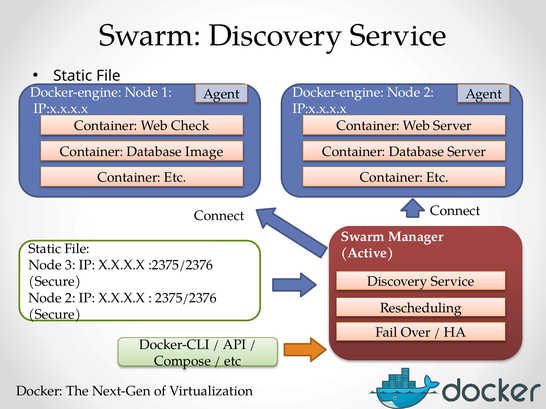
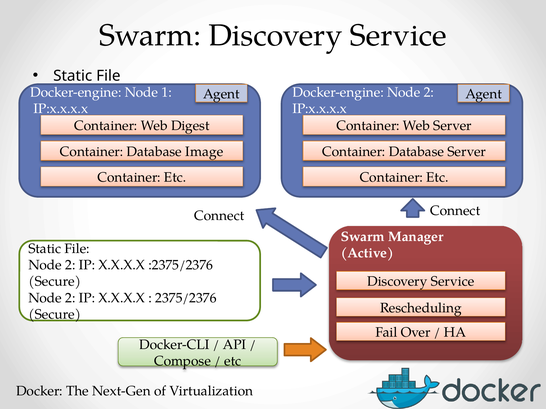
Check: Check -> Digest
3 at (70, 265): 3 -> 2
